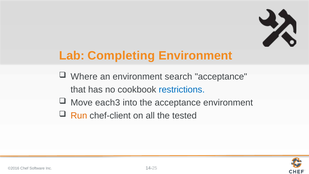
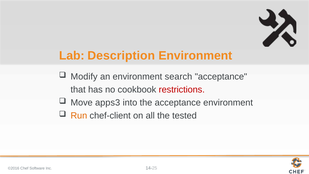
Completing: Completing -> Description
Where: Where -> Modify
restrictions colour: blue -> red
each3: each3 -> apps3
